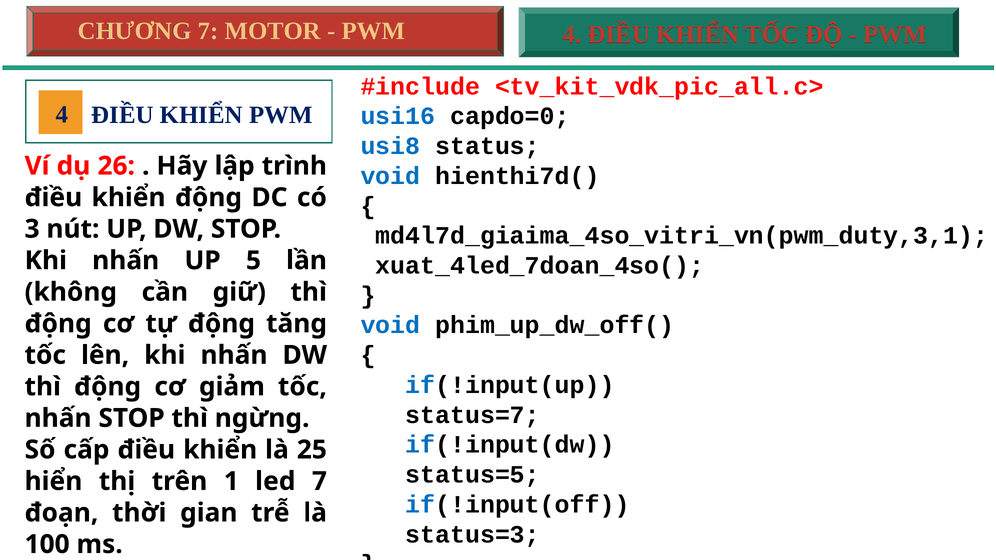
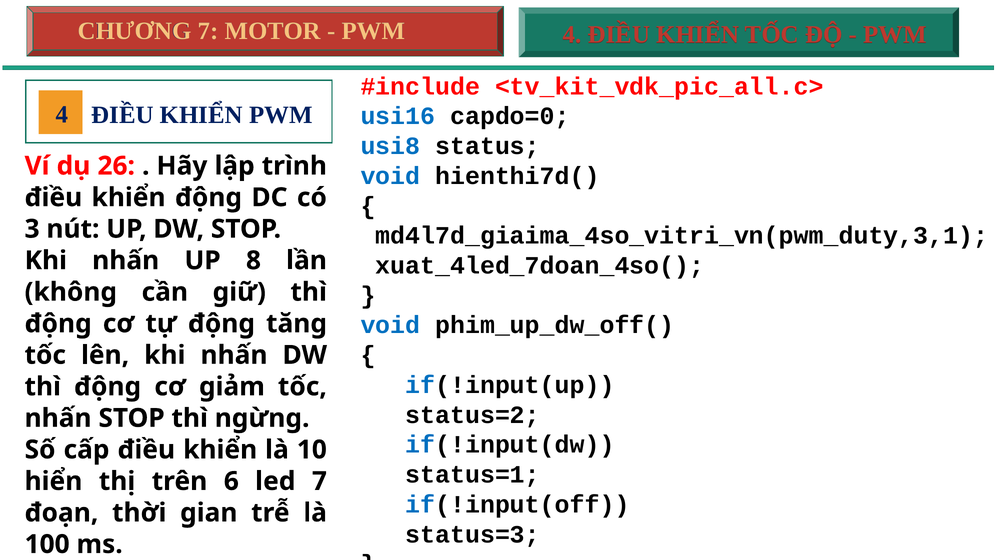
5: 5 -> 8
status=7: status=7 -> status=2
25: 25 -> 10
status=5: status=5 -> status=1
1: 1 -> 6
